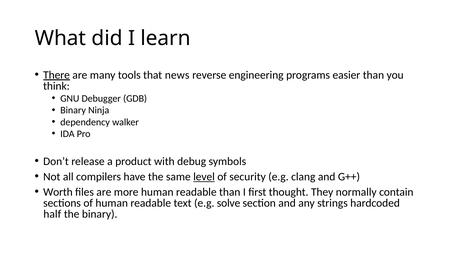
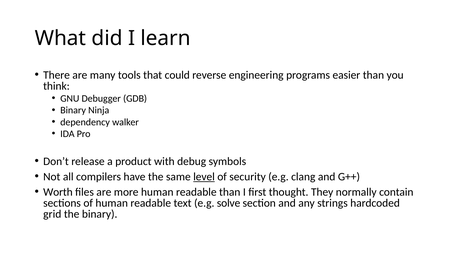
There underline: present -> none
news: news -> could
half: half -> grid
